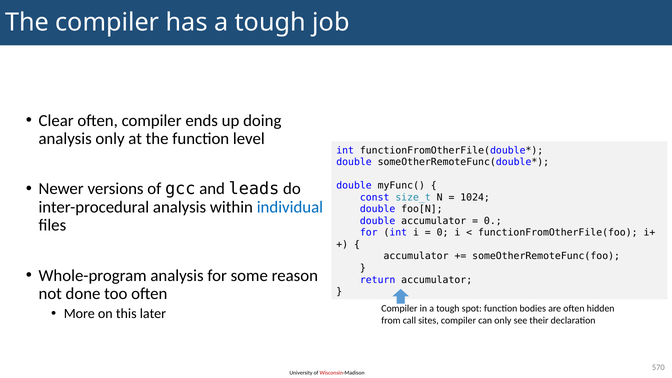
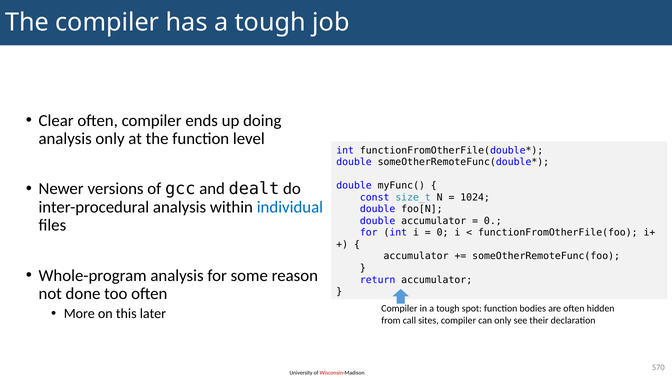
leads: leads -> dealt
